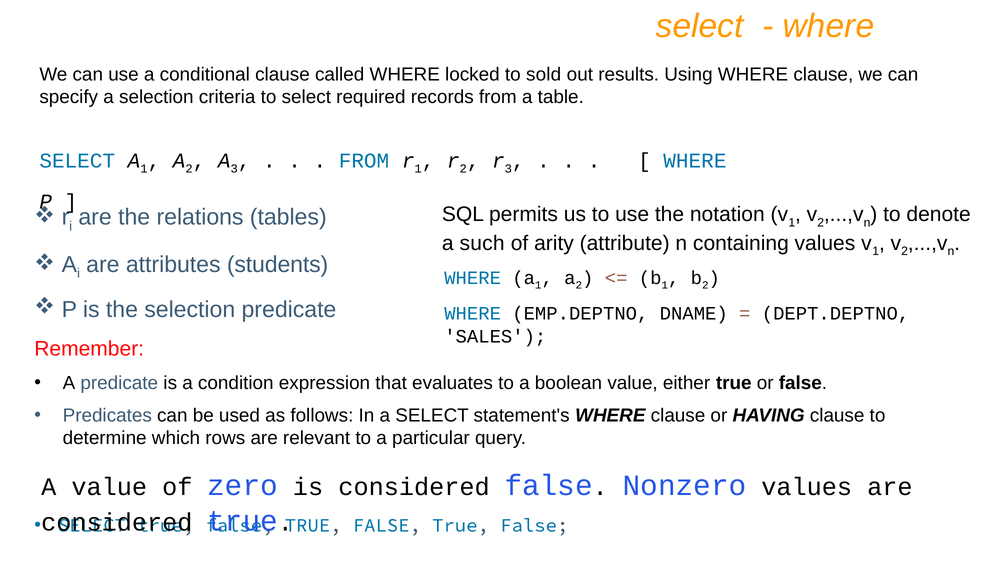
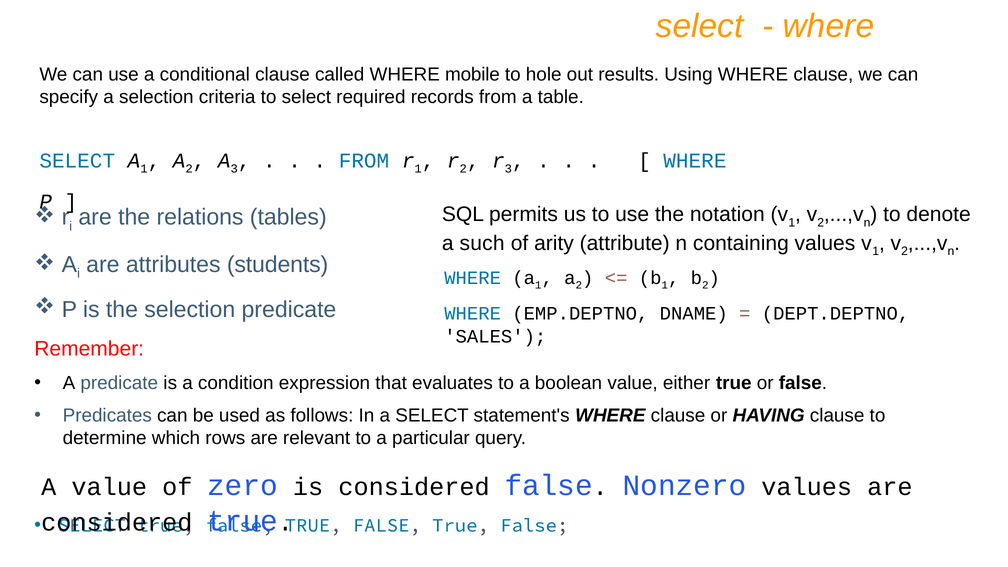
locked: locked -> mobile
sold: sold -> hole
